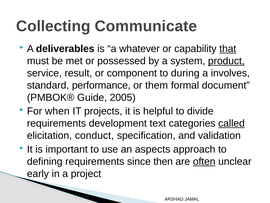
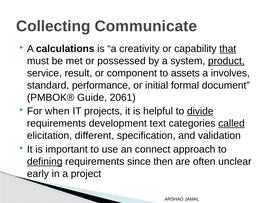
deliverables: deliverables -> calculations
whatever: whatever -> creativity
during: during -> assets
them: them -> initial
2005: 2005 -> 2061
divide underline: none -> present
conduct: conduct -> different
aspects: aspects -> connect
defining underline: none -> present
often underline: present -> none
